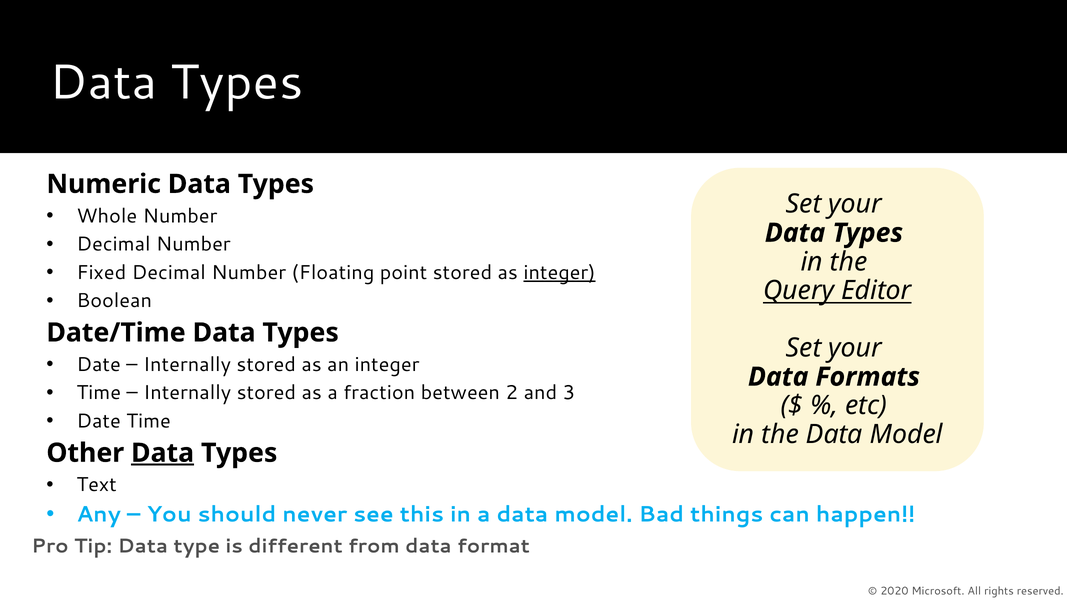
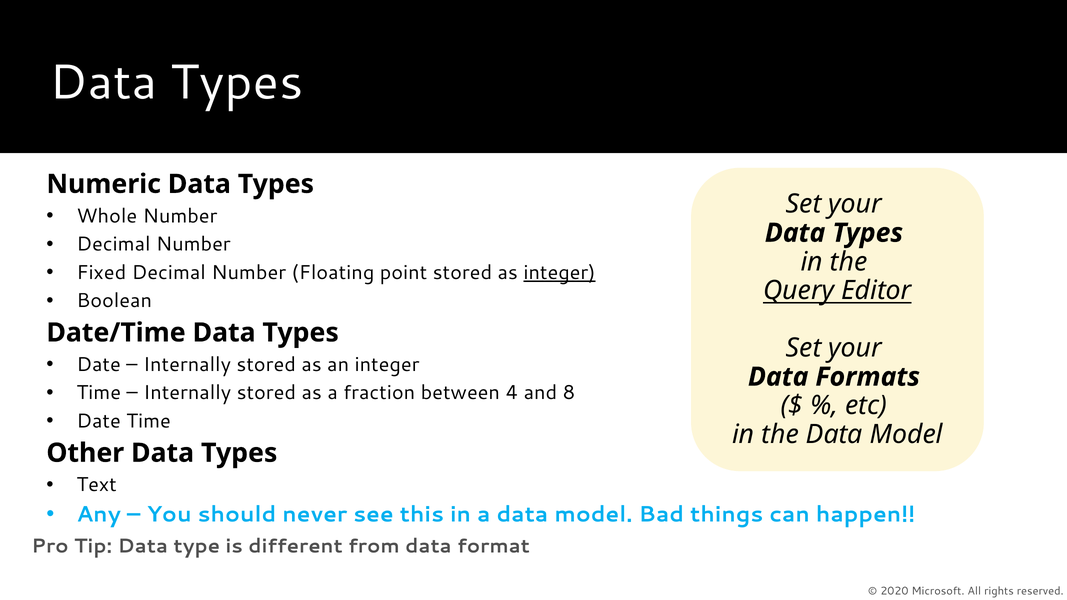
2: 2 -> 4
3: 3 -> 8
Data at (163, 453) underline: present -> none
